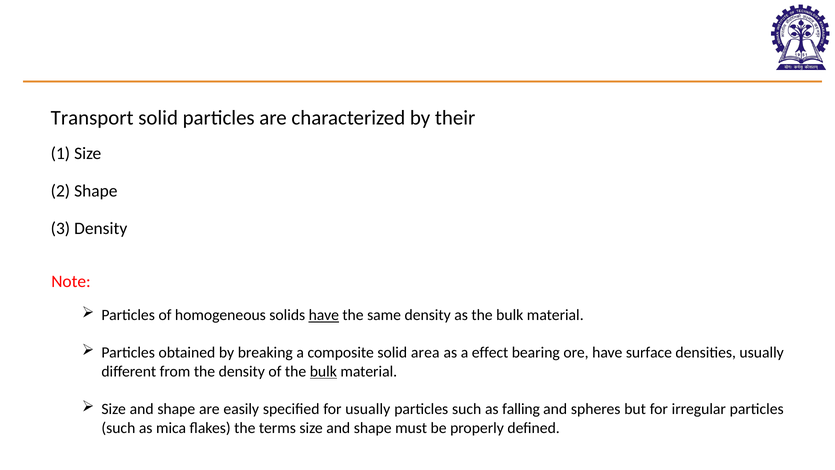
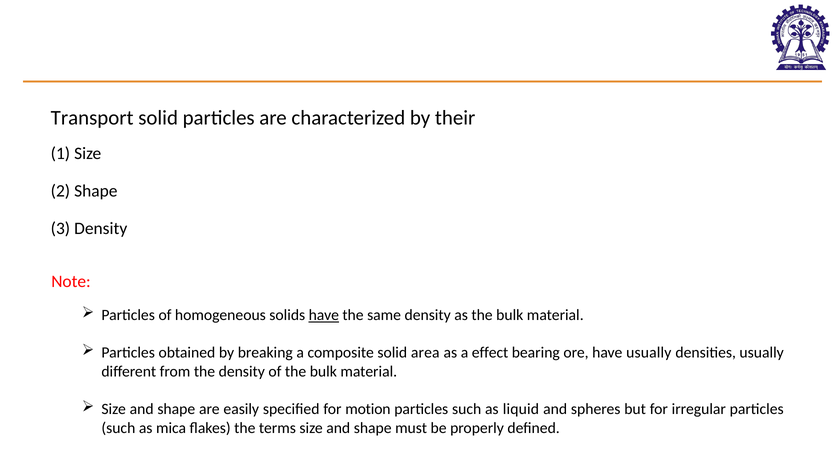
have surface: surface -> usually
bulk at (323, 371) underline: present -> none
for usually: usually -> motion
falling: falling -> liquid
